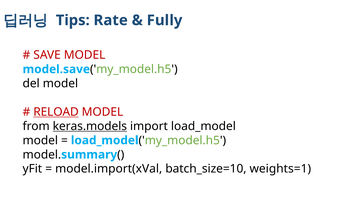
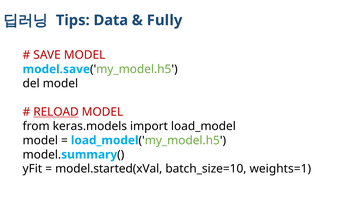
Rate: Rate -> Data
keras.models underline: present -> none
model.import(xVal: model.import(xVal -> model.started(xVal
